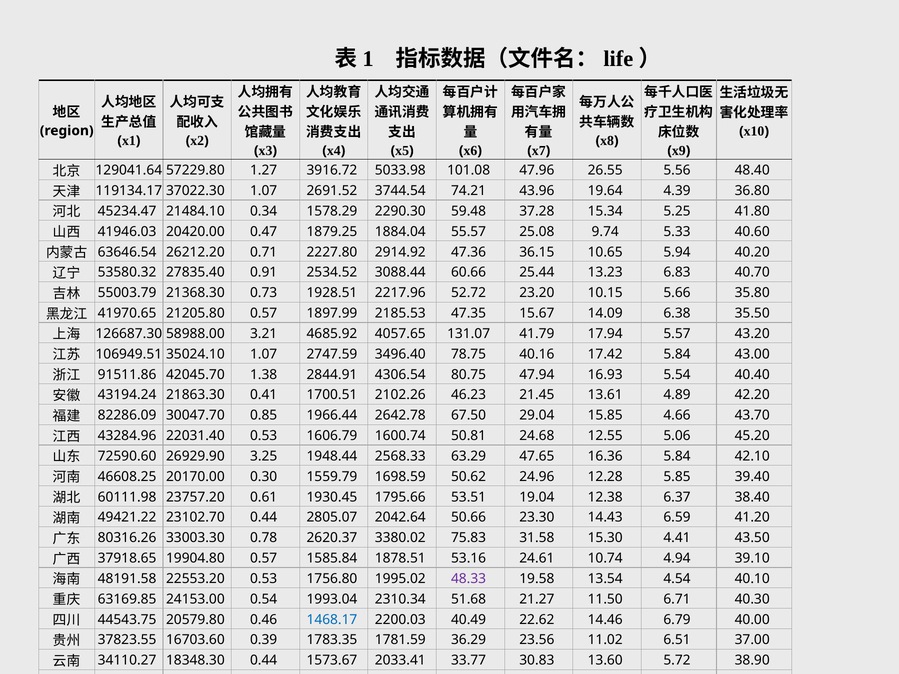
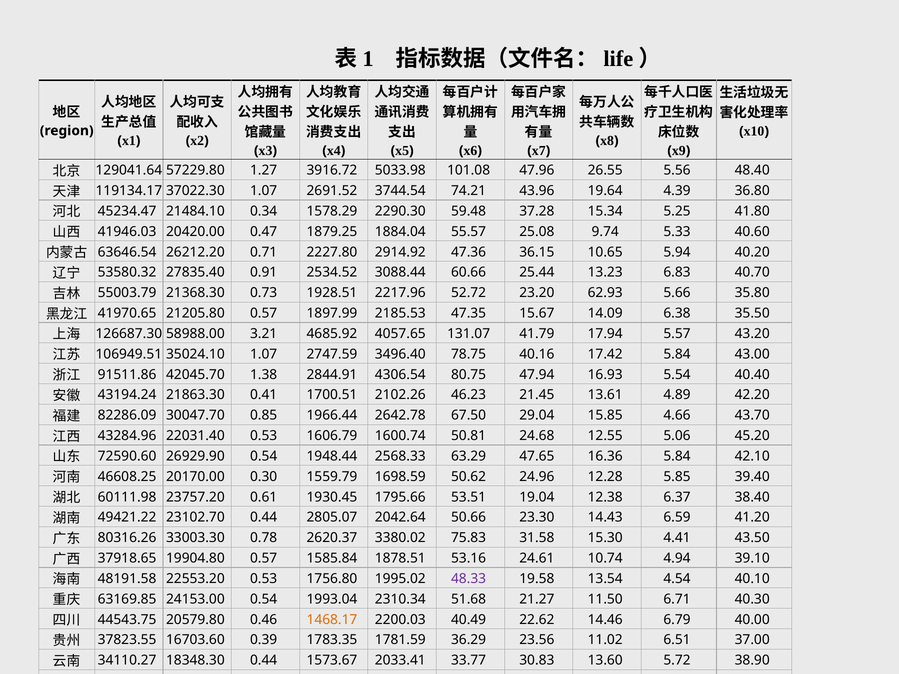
10.15: 10.15 -> 62.93
26929.90 3.25: 3.25 -> 0.54
1468.17 colour: blue -> orange
